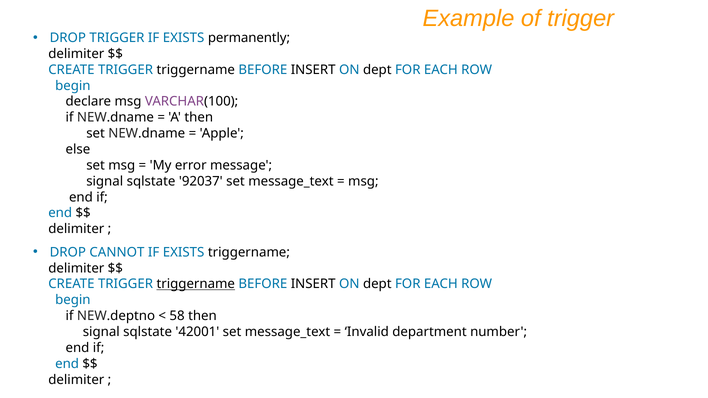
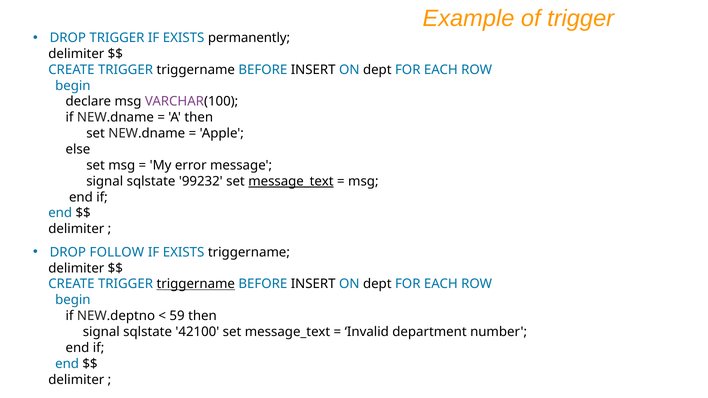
92037: 92037 -> 99232
message_text at (291, 181) underline: none -> present
CANNOT: CANNOT -> FOLLOW
58: 58 -> 59
42001: 42001 -> 42100
